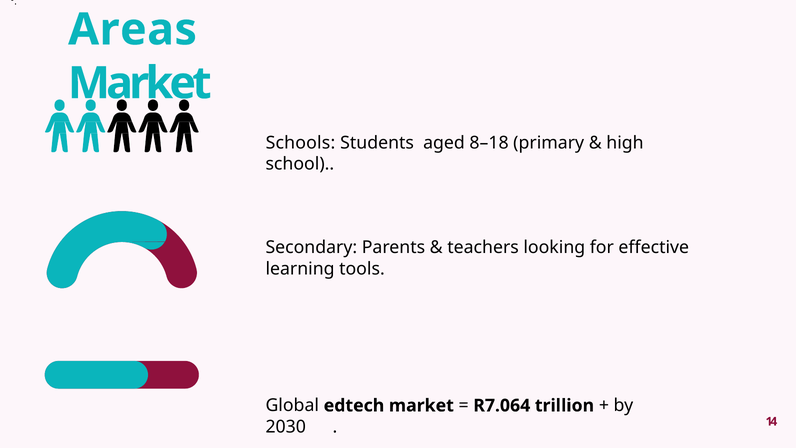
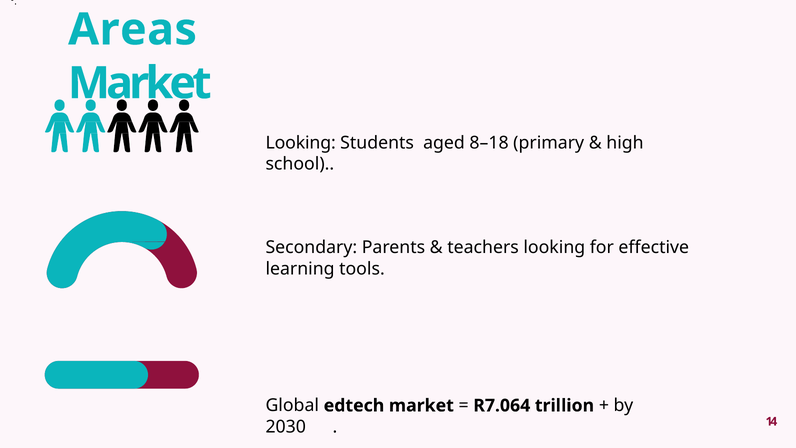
Schools at (300, 143): Schools -> Looking
